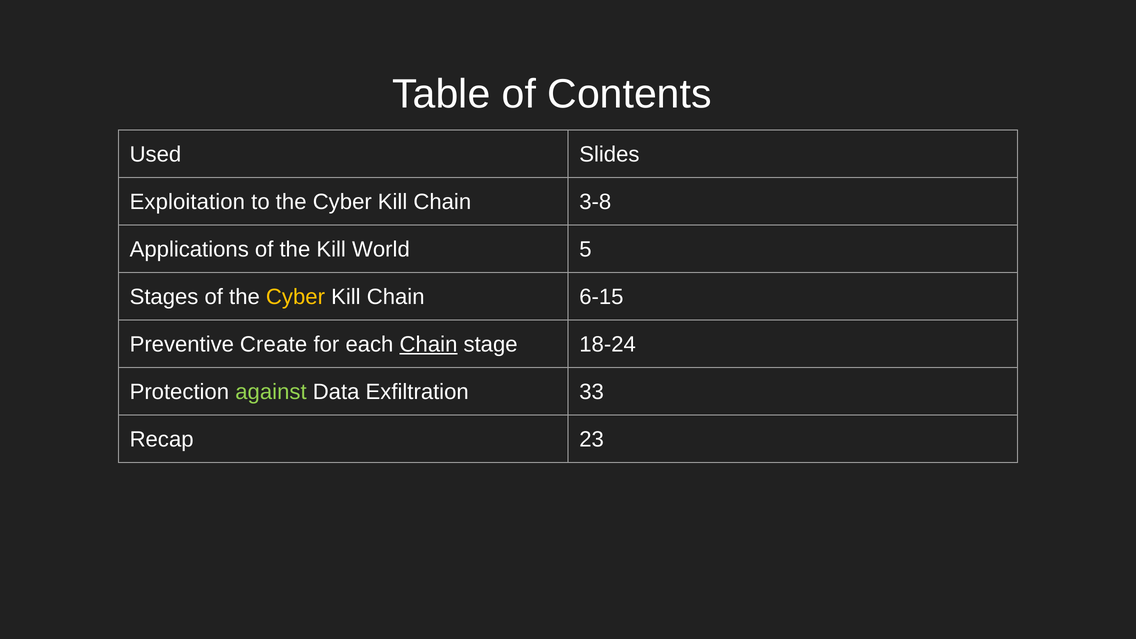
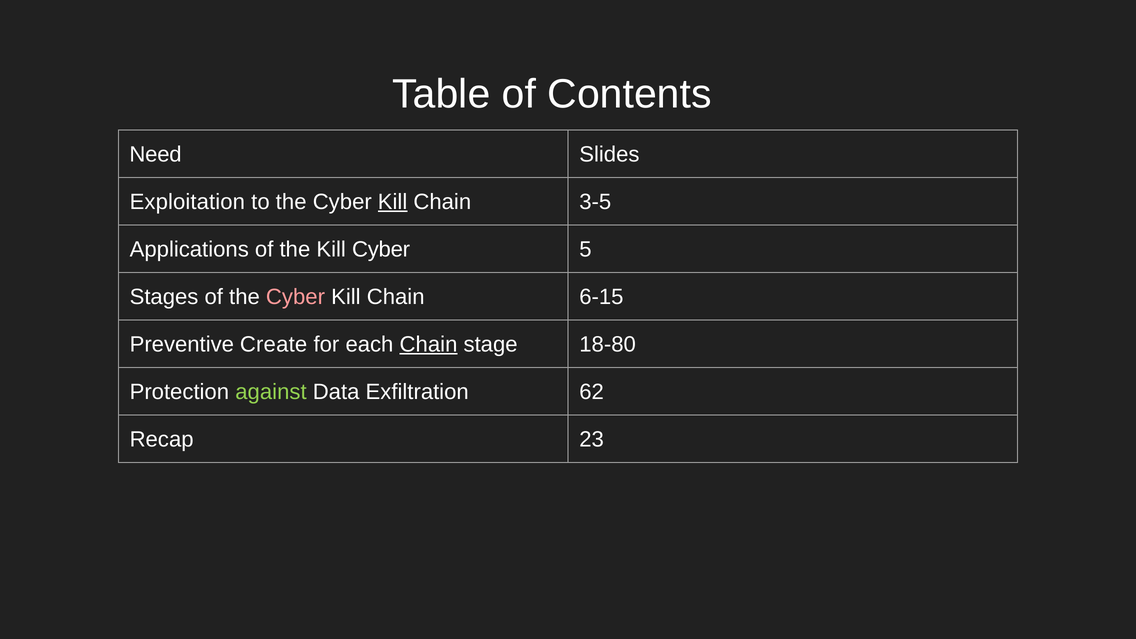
Used: Used -> Need
Kill at (393, 202) underline: none -> present
3-8: 3-8 -> 3-5
Kill World: World -> Cyber
Cyber at (295, 297) colour: yellow -> pink
18-24: 18-24 -> 18-80
33: 33 -> 62
